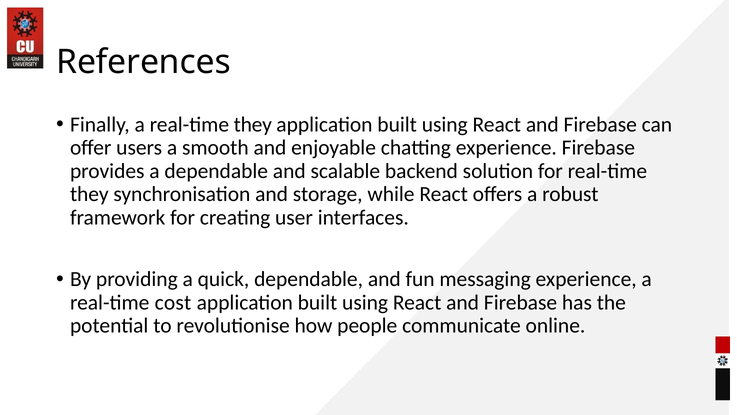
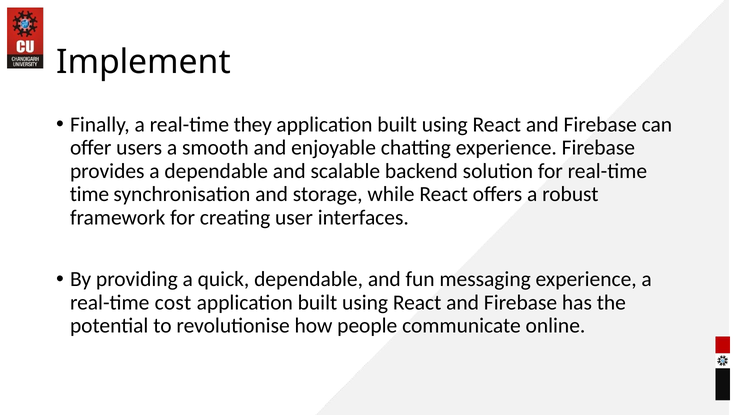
References: References -> Implement
they at (89, 194): they -> time
